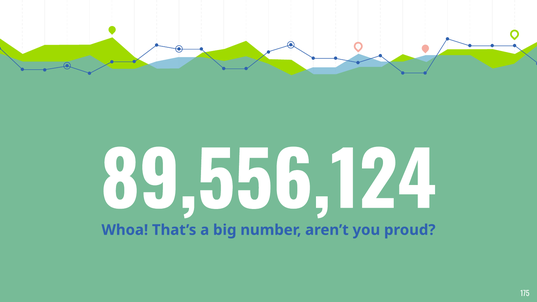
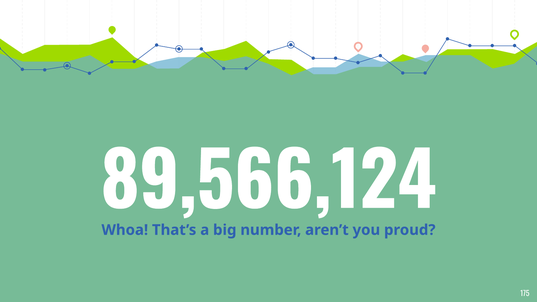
89,556,124: 89,556,124 -> 89,566,124
